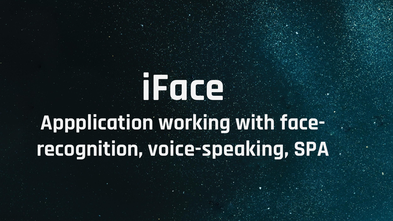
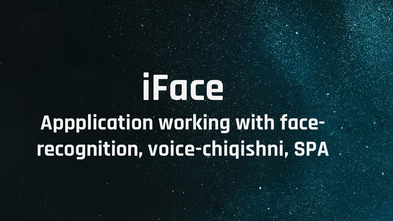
voice-speaking: voice-speaking -> voice-chiqishni
